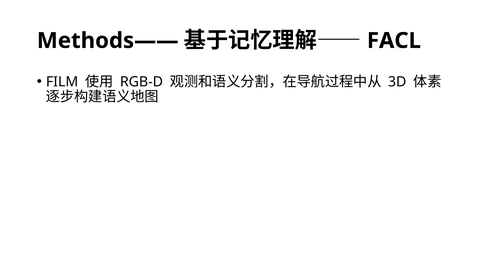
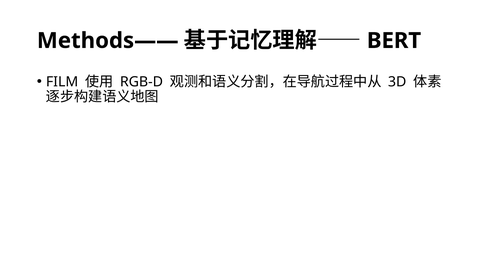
FACL: FACL -> BERT
